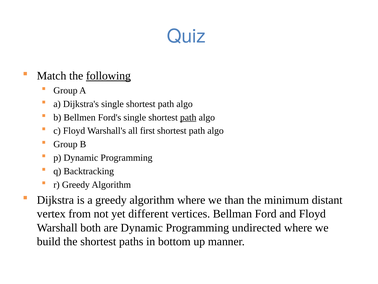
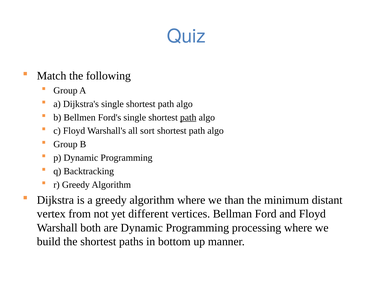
following underline: present -> none
first: first -> sort
undirected: undirected -> processing
